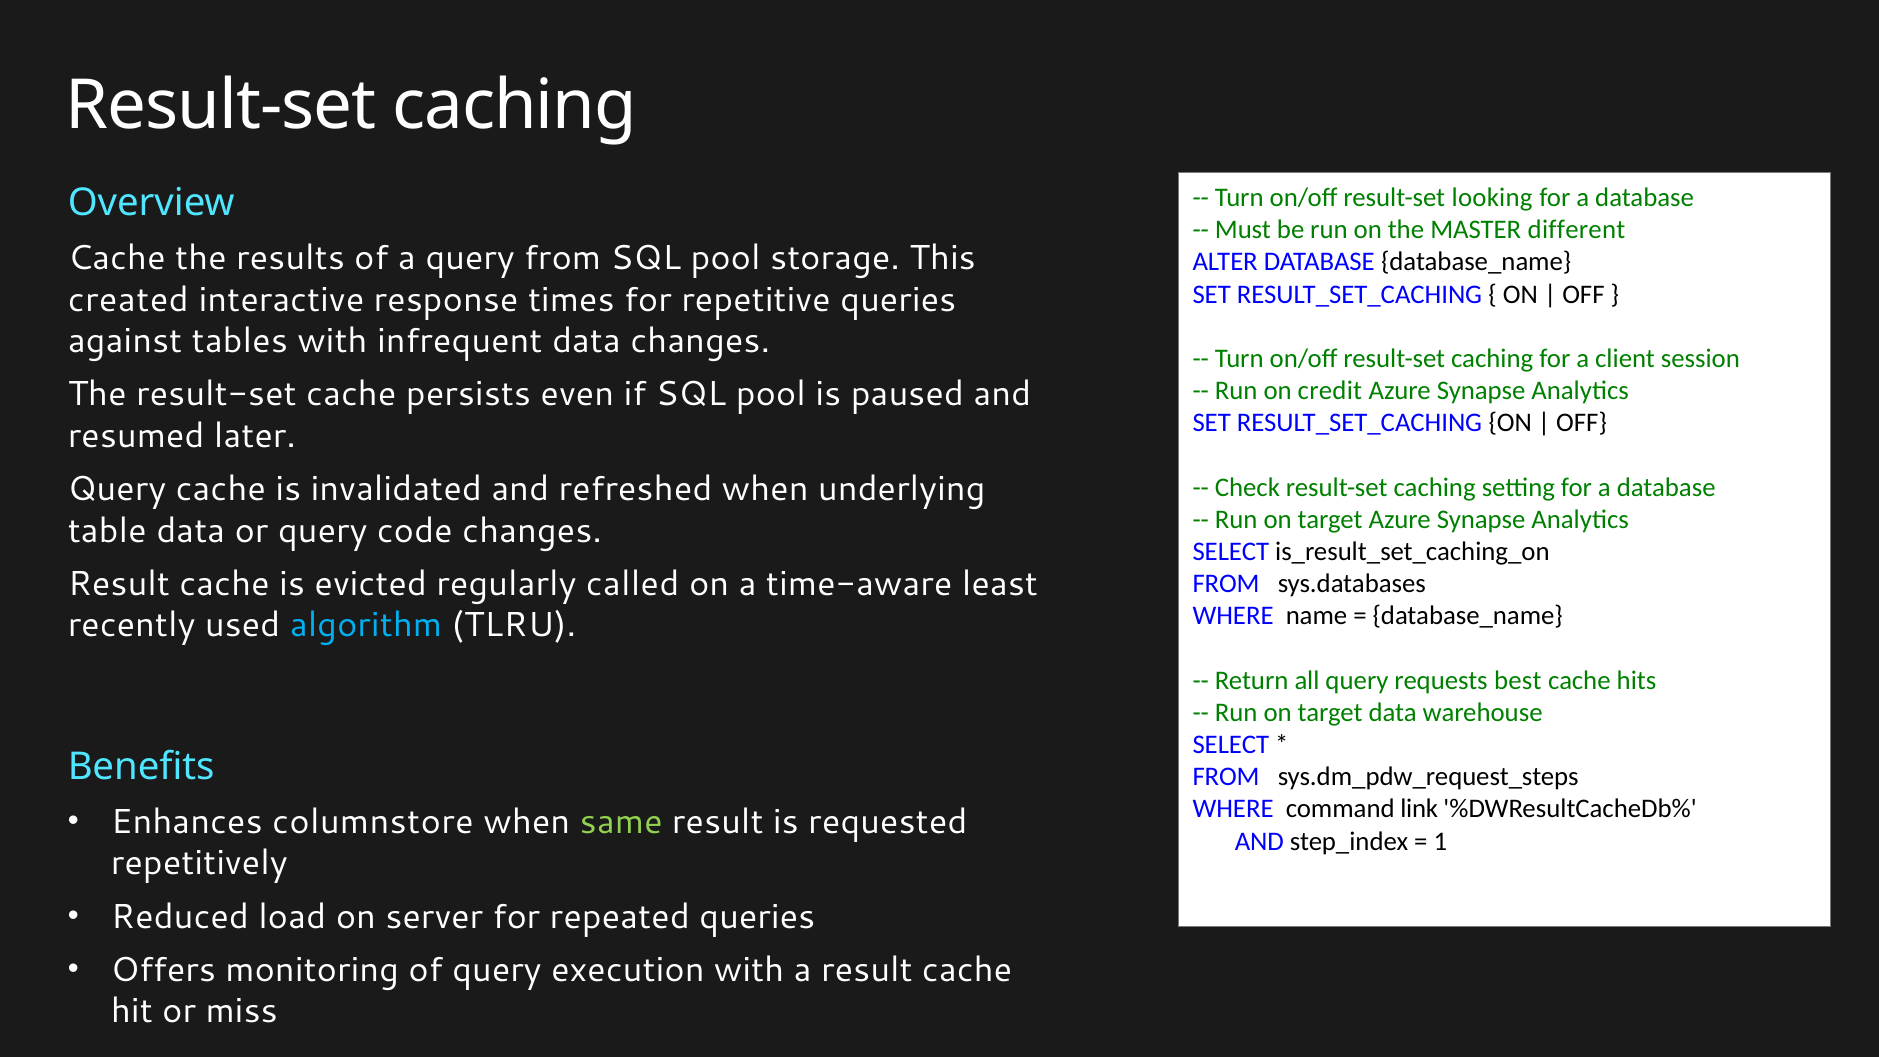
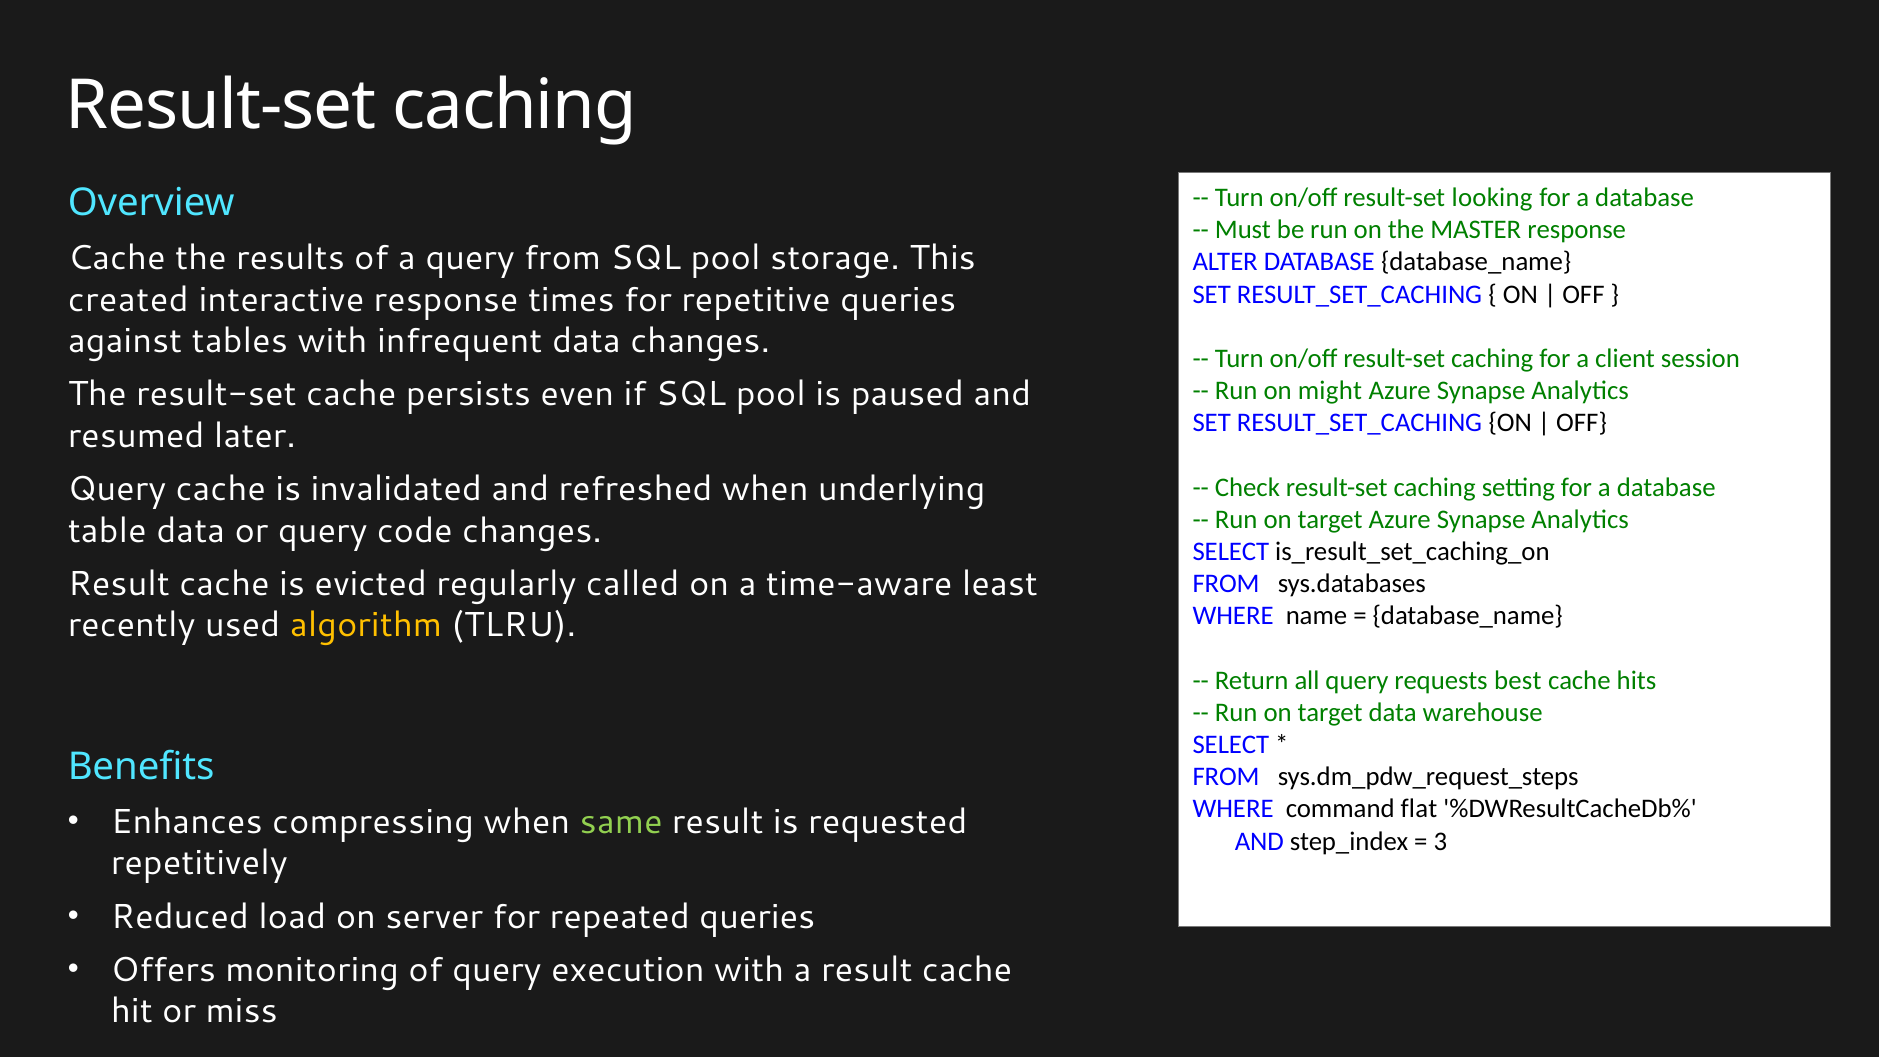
MASTER different: different -> response
credit: credit -> might
algorithm colour: light blue -> yellow
link: link -> flat
columnstore: columnstore -> compressing
1: 1 -> 3
